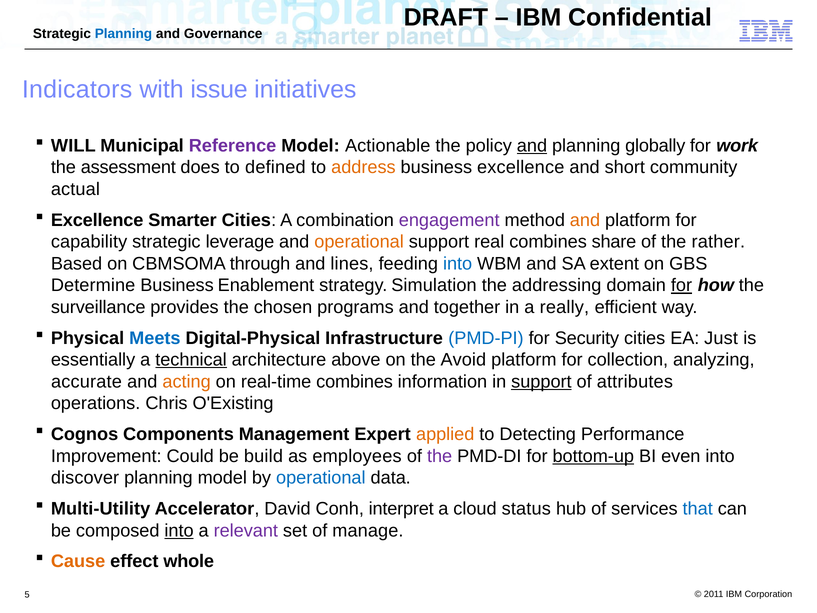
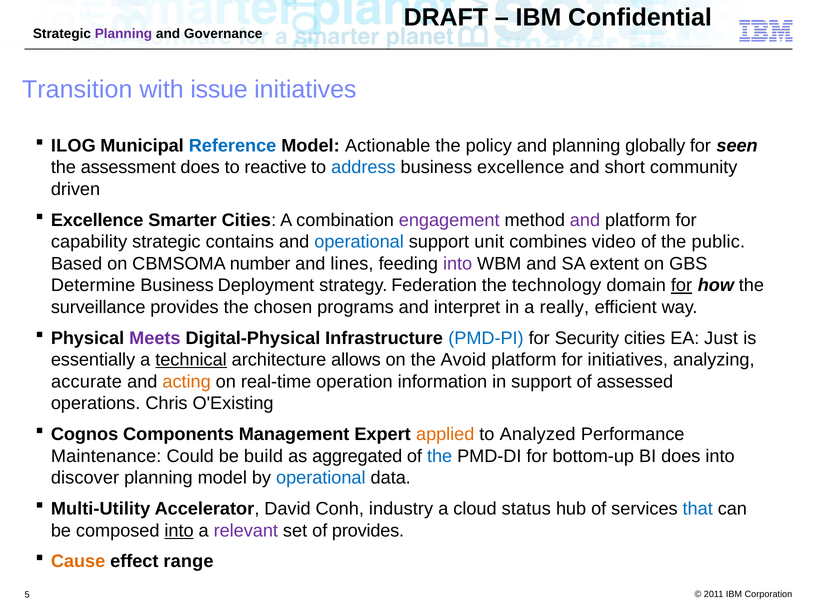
Planning at (123, 34) colour: blue -> purple
Indicators: Indicators -> Transition
WILL: WILL -> ILOG
Reference colour: purple -> blue
and at (532, 146) underline: present -> none
work: work -> seen
defined: defined -> reactive
address colour: orange -> blue
actual: actual -> driven
and at (585, 220) colour: orange -> purple
leverage: leverage -> contains
operational at (359, 242) colour: orange -> blue
real: real -> unit
share: share -> video
rather: rather -> public
through: through -> number
into at (458, 264) colour: blue -> purple
Enablement: Enablement -> Deployment
Simulation: Simulation -> Federation
addressing: addressing -> technology
together: together -> interpret
Meets colour: blue -> purple
above: above -> allows
for collection: collection -> initiatives
real-time combines: combines -> operation
support at (541, 382) underline: present -> none
attributes: attributes -> assessed
Detecting: Detecting -> Analyzed
Improvement: Improvement -> Maintenance
employees: employees -> aggregated
the at (440, 456) colour: purple -> blue
bottom-up underline: present -> none
BI even: even -> does
interpret: interpret -> industry
of manage: manage -> provides
whole: whole -> range
